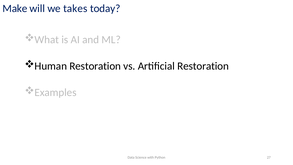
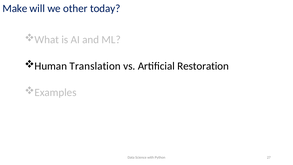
takes: takes -> other
Human Restoration: Restoration -> Translation
